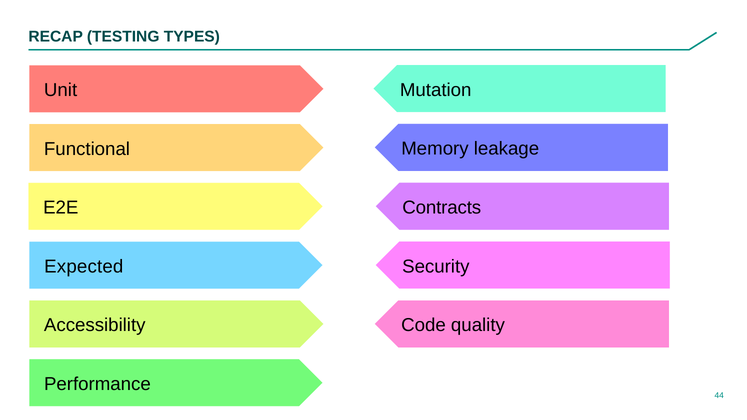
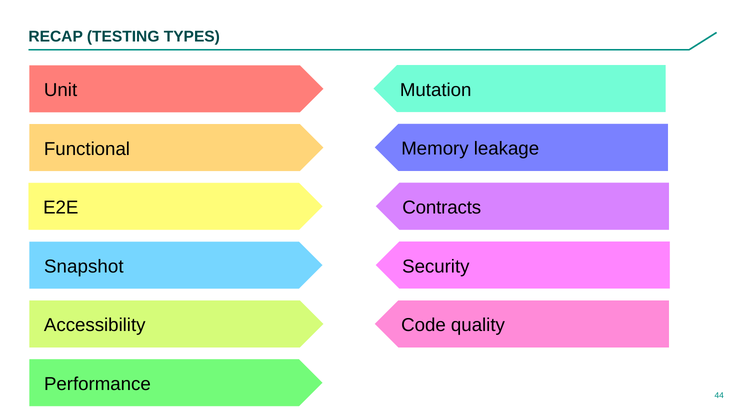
Expected: Expected -> Snapshot
